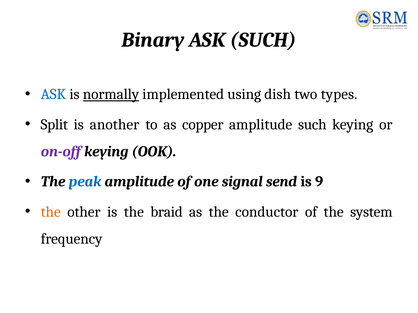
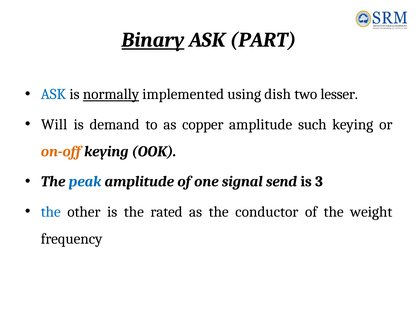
Binary underline: none -> present
ASK SUCH: SUCH -> PART
types: types -> lesser
Split: Split -> Will
another: another -> demand
on-off colour: purple -> orange
9: 9 -> 3
the at (51, 212) colour: orange -> blue
braid: braid -> rated
system: system -> weight
